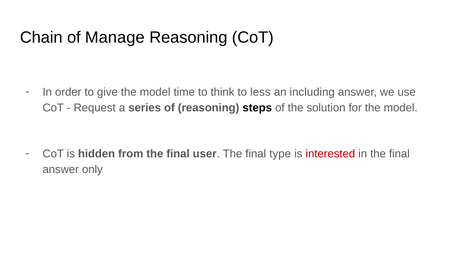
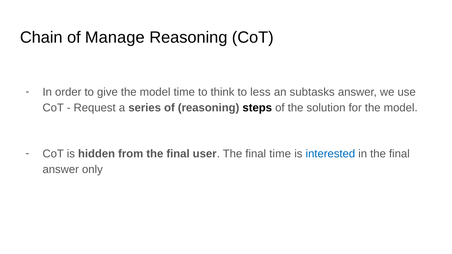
including: including -> subtasks
final type: type -> time
interested colour: red -> blue
